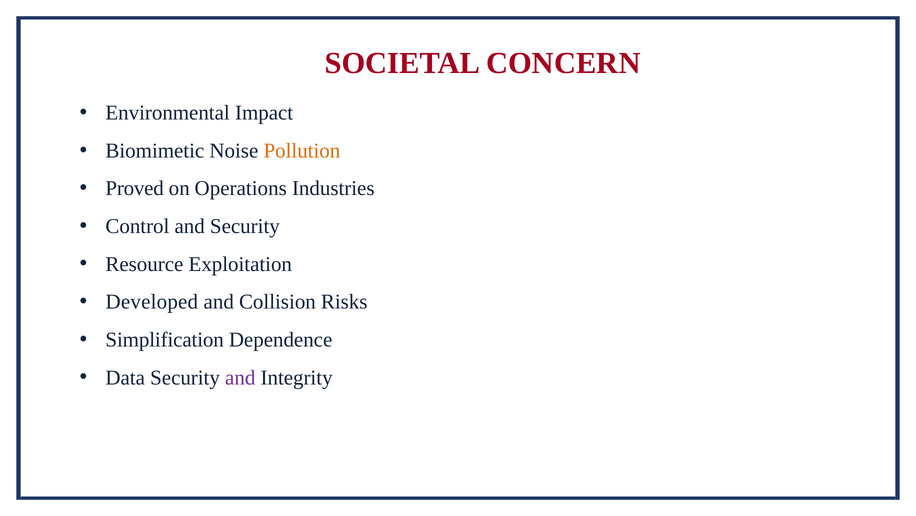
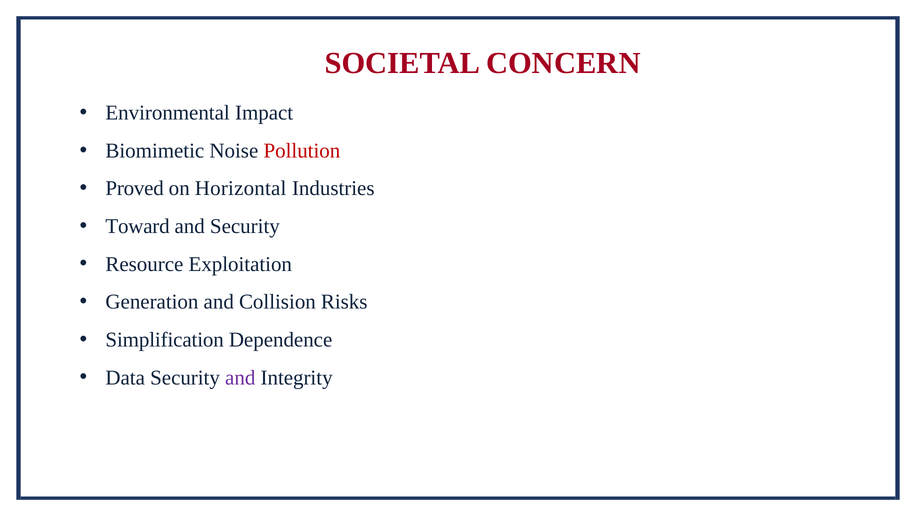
Pollution colour: orange -> red
Operations: Operations -> Horizontal
Control: Control -> Toward
Developed: Developed -> Generation
